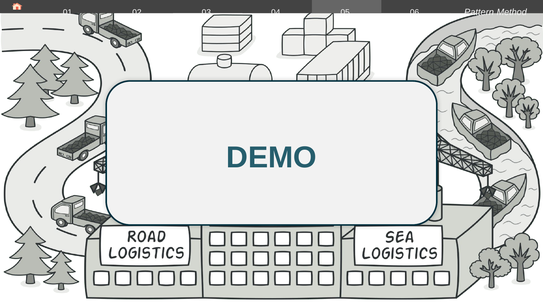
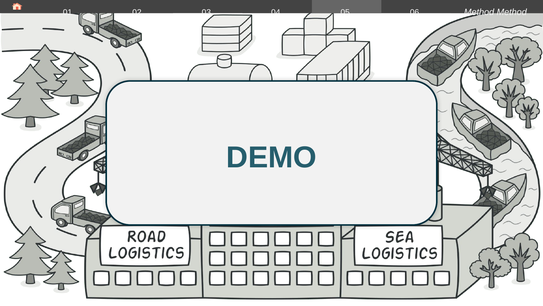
Pattern at (479, 12): Pattern -> Method
